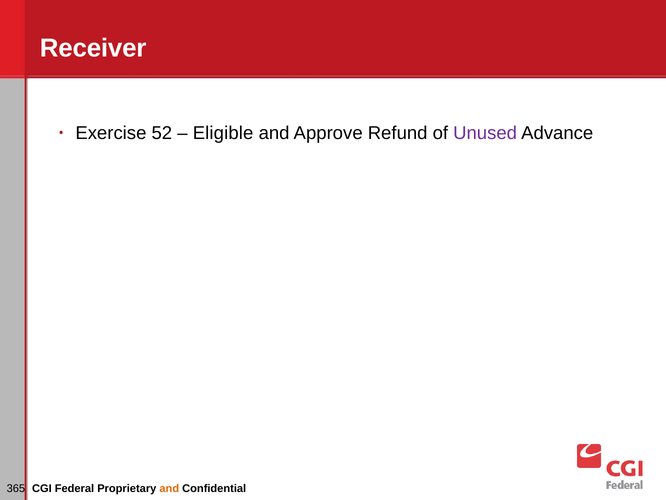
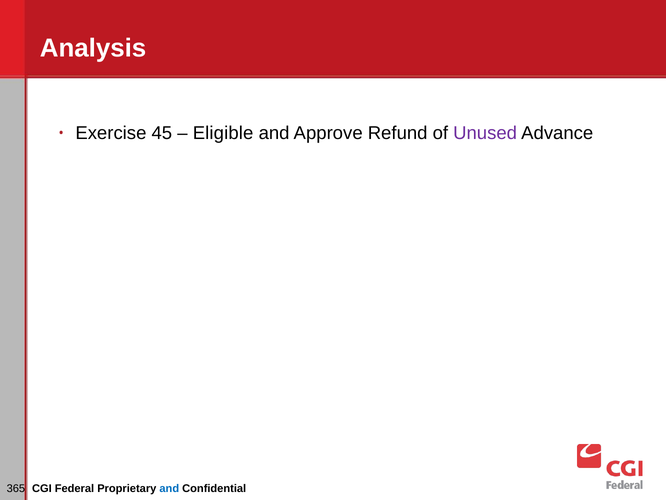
Receiver: Receiver -> Analysis
52: 52 -> 45
and at (169, 488) colour: orange -> blue
